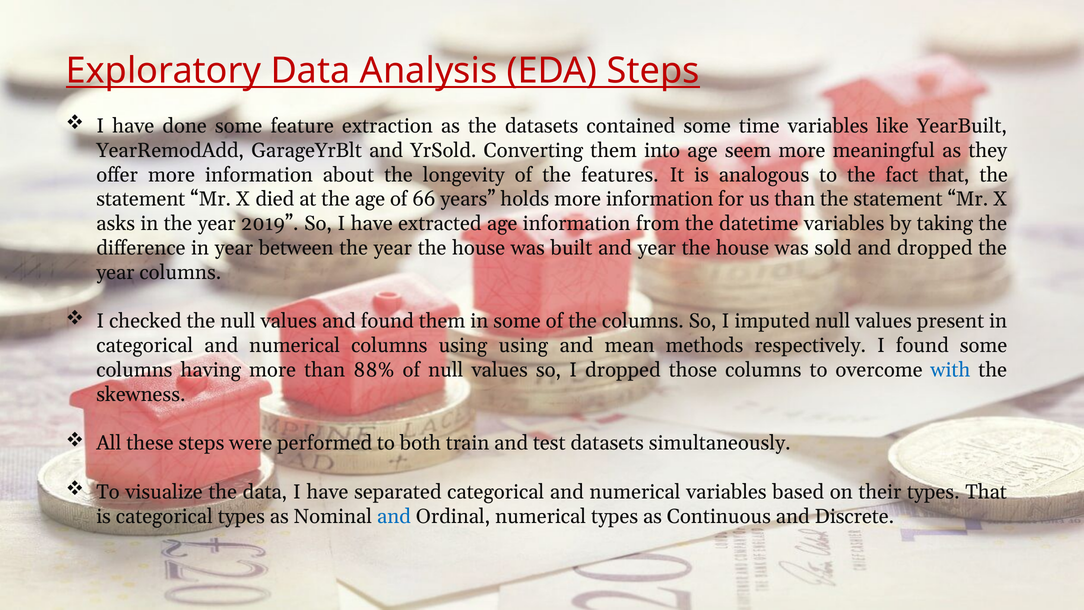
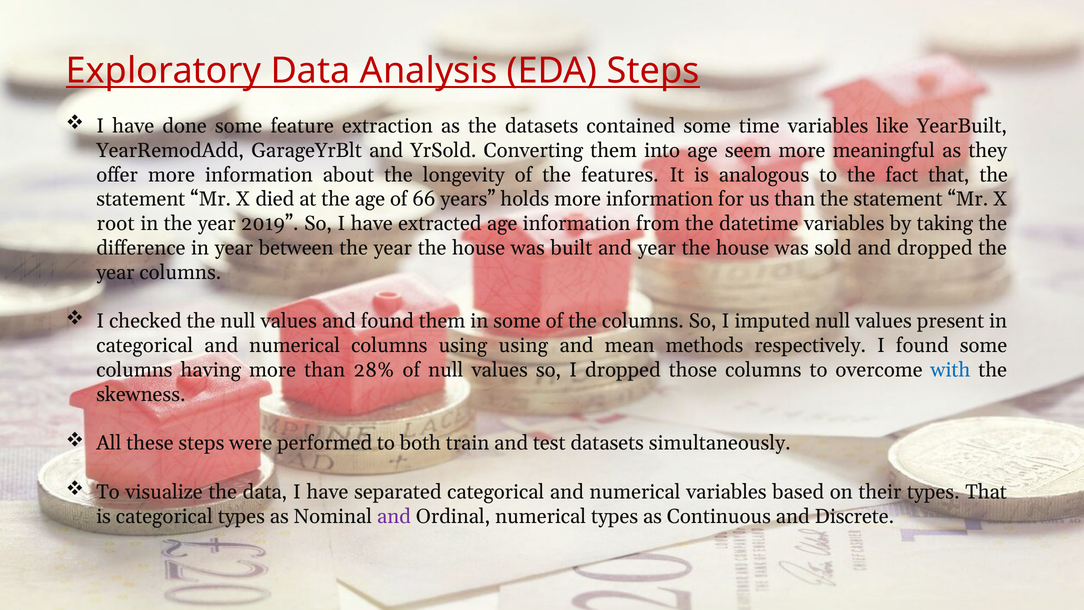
asks: asks -> root
88%: 88% -> 28%
and at (394, 516) colour: blue -> purple
